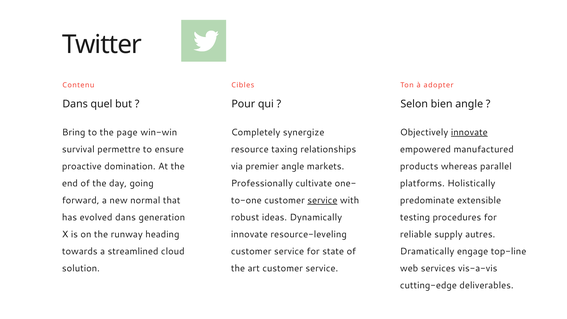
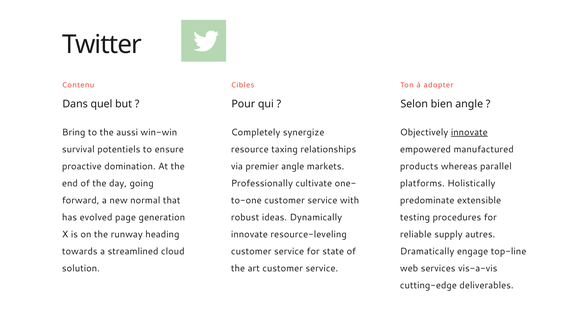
page: page -> aussi
permettre: permettre -> potentiels
service at (322, 200) underline: present -> none
evolved dans: dans -> page
